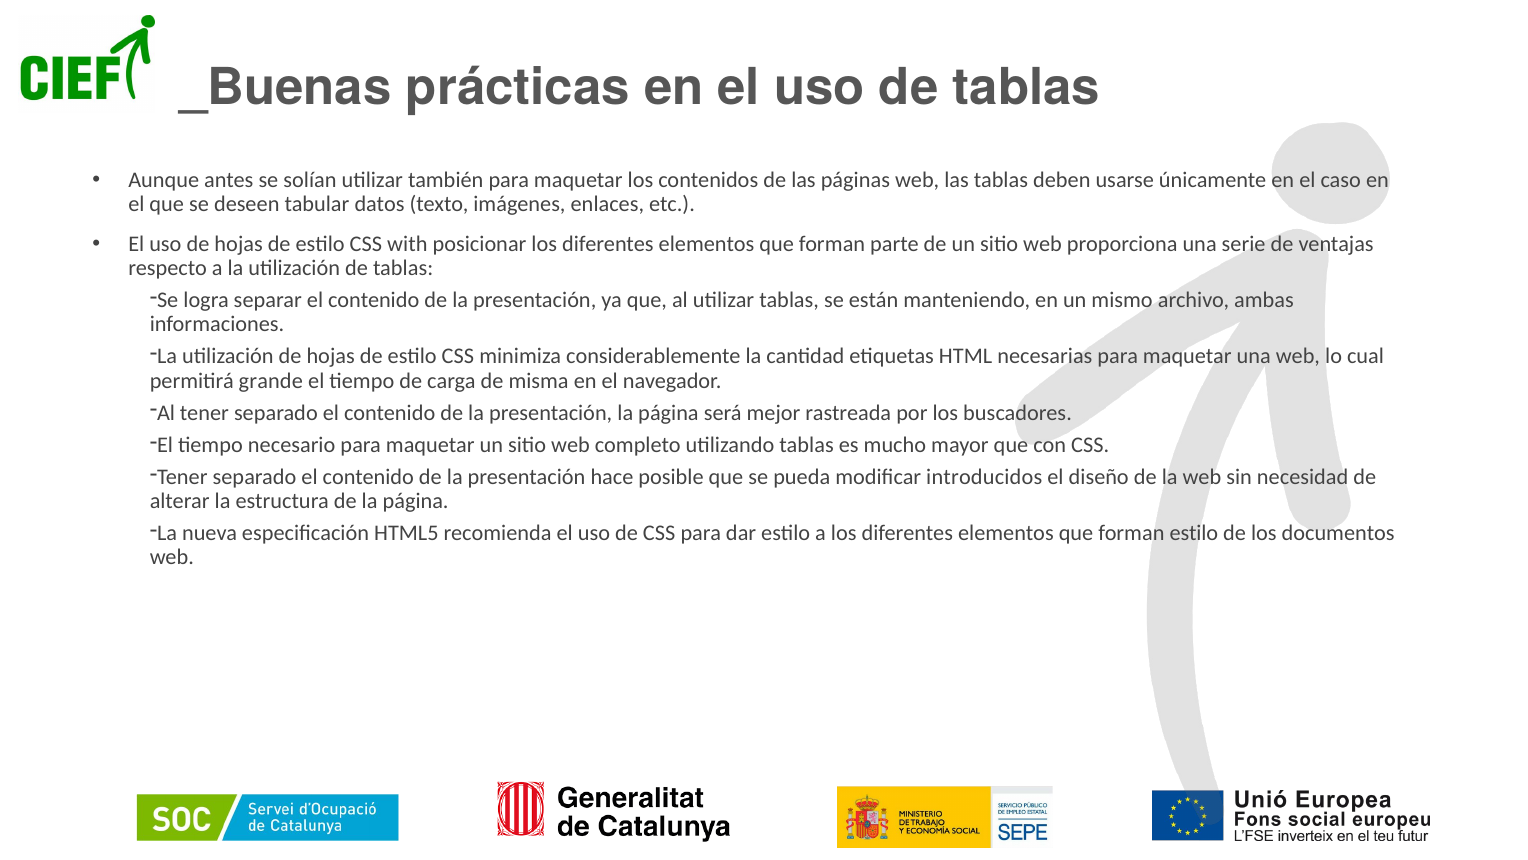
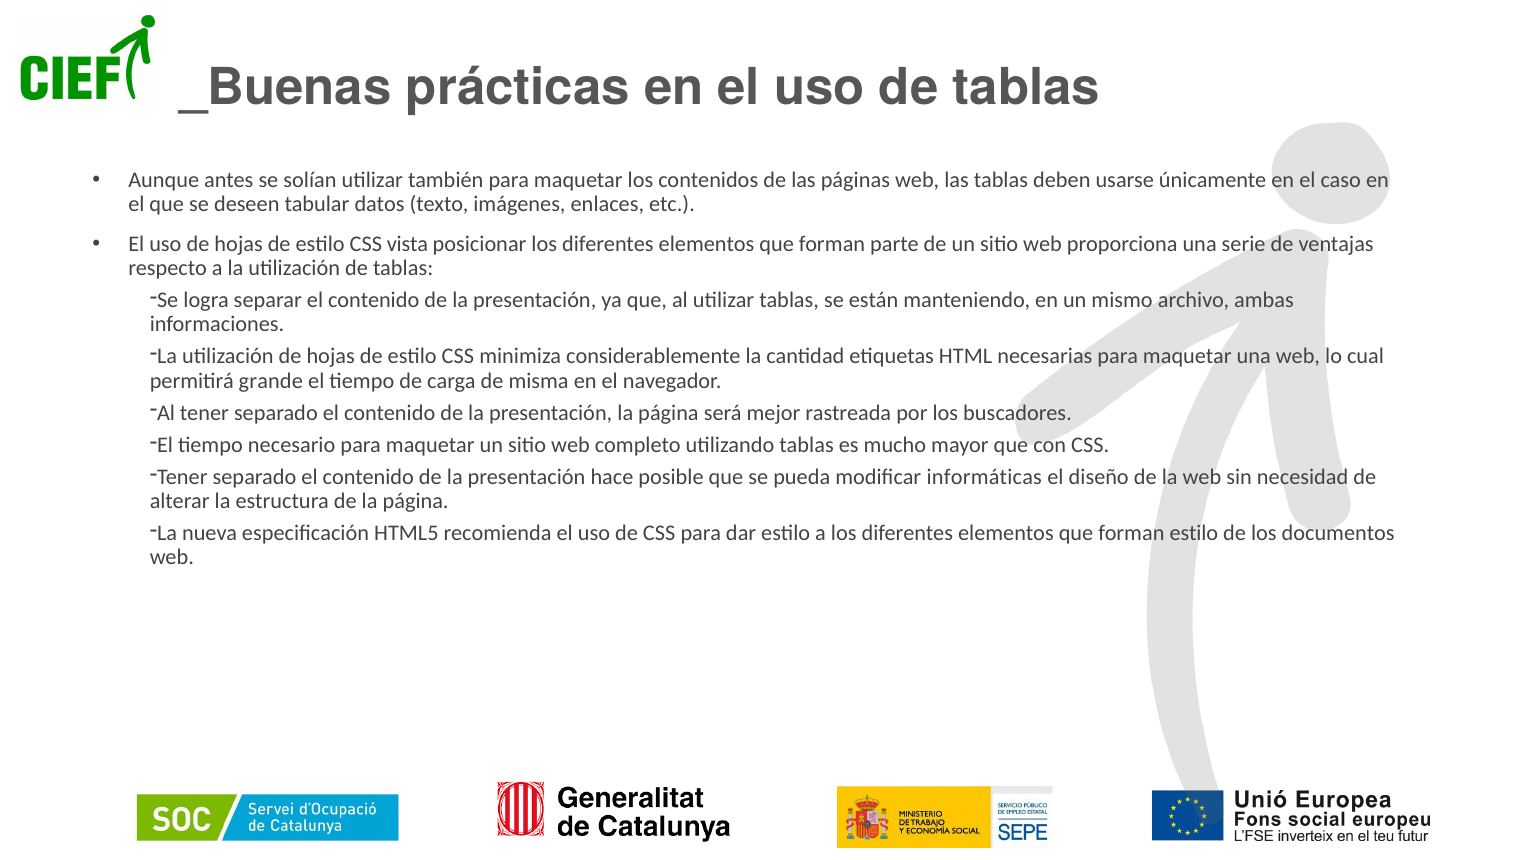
with: with -> vista
introducidos: introducidos -> informáticas
